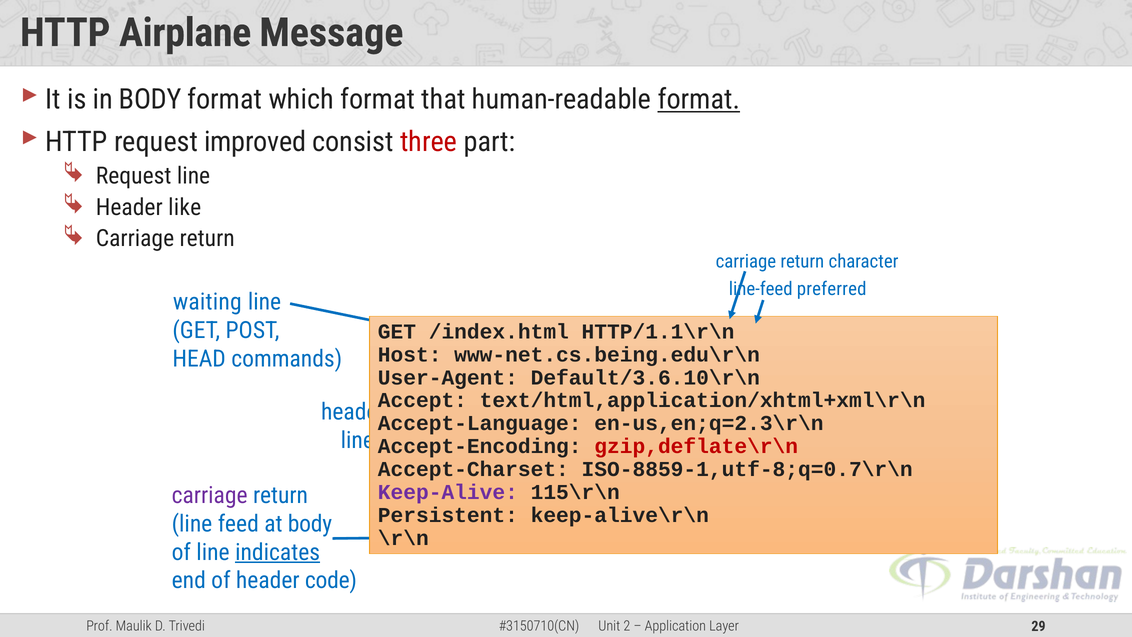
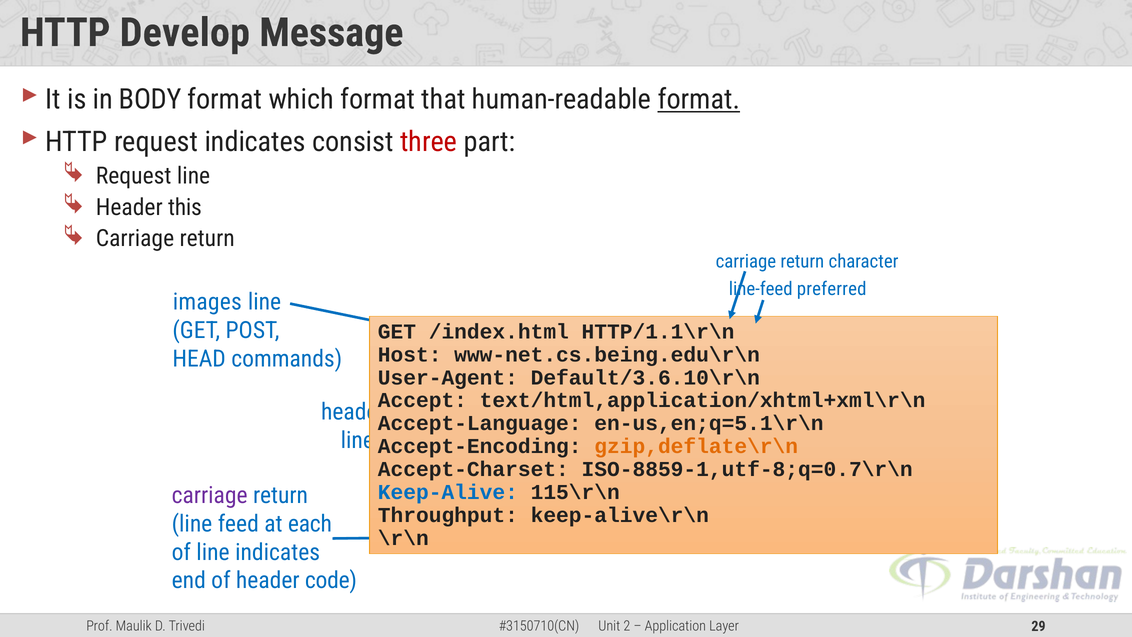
Airplane: Airplane -> Develop
request improved: improved -> indicates
like: like -> this
waiting: waiting -> images
en-us,en;q=2.3\r\n: en-us,en;q=2.3\r\n -> en-us,en;q=5.1\r\n
gzip,deflate\r\n colour: red -> orange
Keep-Alive colour: purple -> blue
Persistent: Persistent -> Throughput
at body: body -> each
indicates at (278, 552) underline: present -> none
